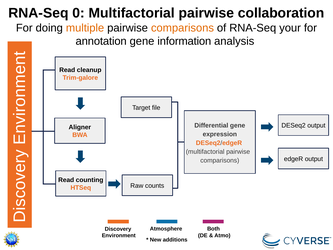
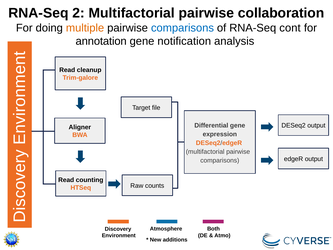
0: 0 -> 2
comparisons at (182, 28) colour: orange -> blue
your: your -> cont
information: information -> notification
